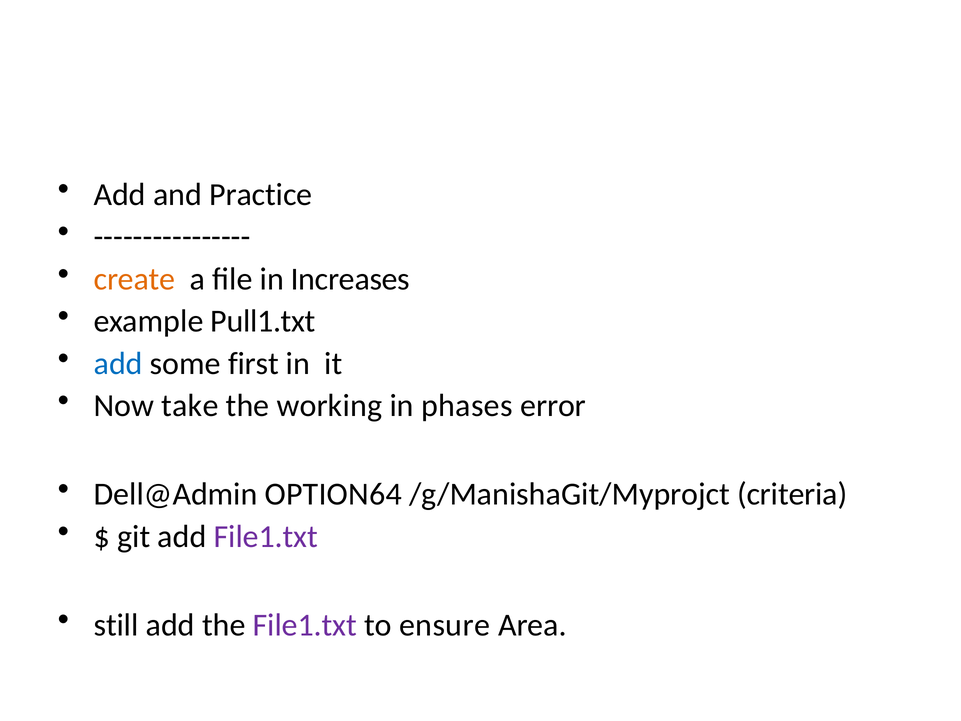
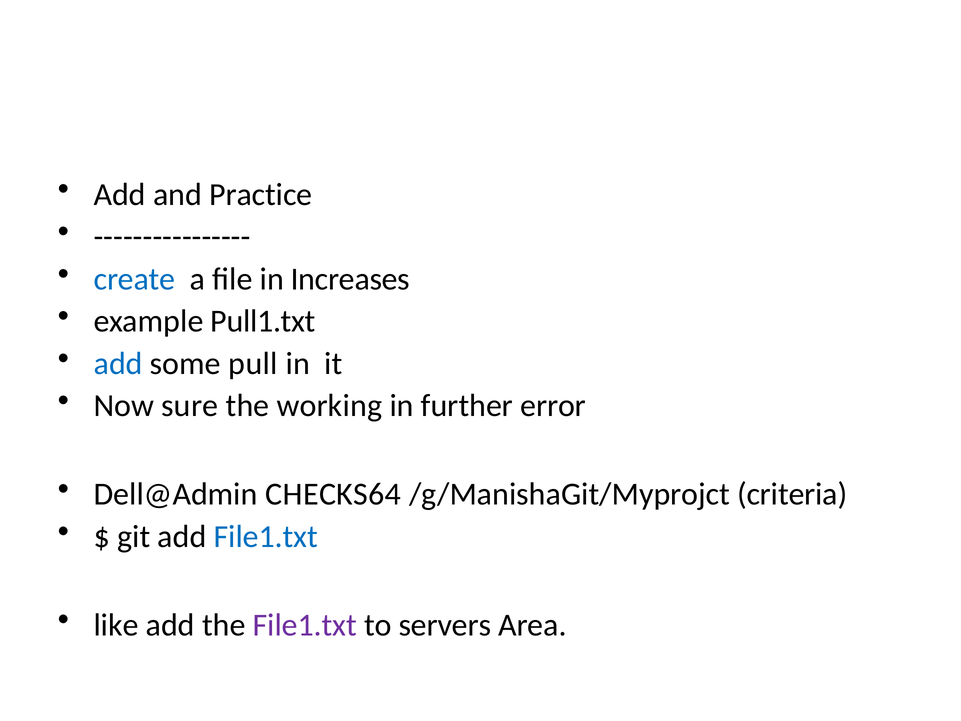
create colour: orange -> blue
first: first -> pull
take: take -> sure
phases: phases -> further
OPTION64: OPTION64 -> CHECKS64
File1.txt at (266, 536) colour: purple -> blue
still: still -> like
ensure: ensure -> servers
